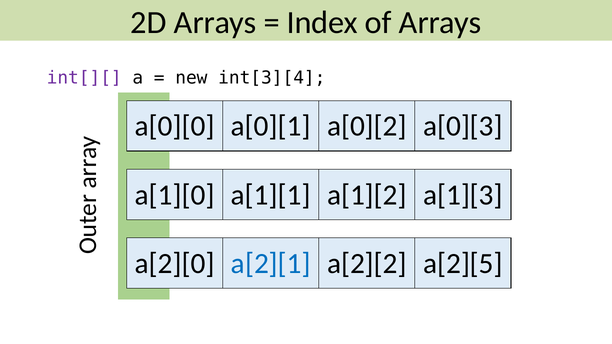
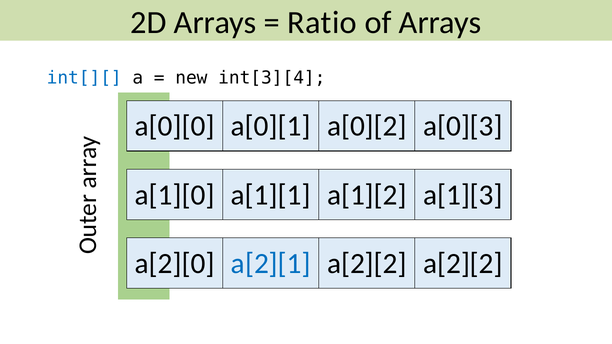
Index: Index -> Ratio
int[][ colour: purple -> blue
a[2][2 a[2][5: a[2][5 -> a[2][2
